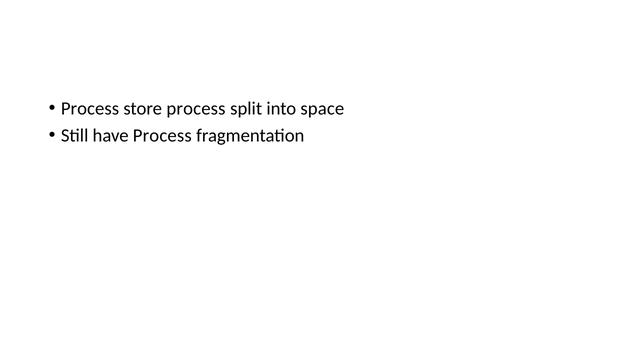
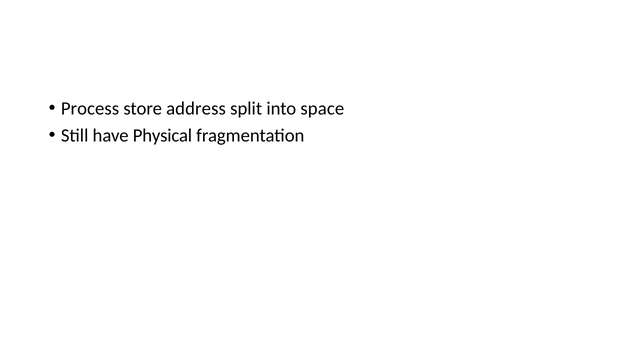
store process: process -> address
have Process: Process -> Physical
